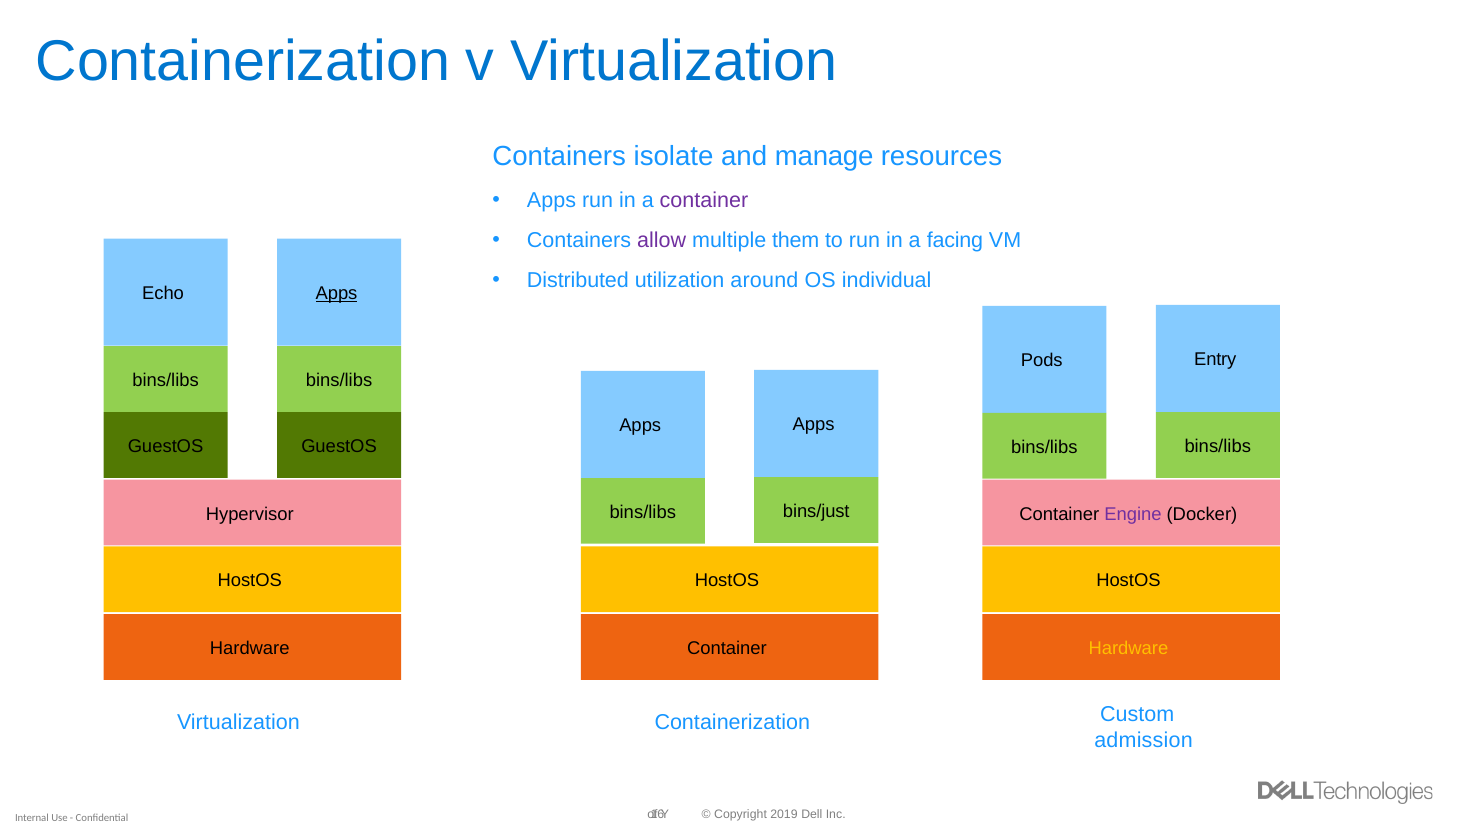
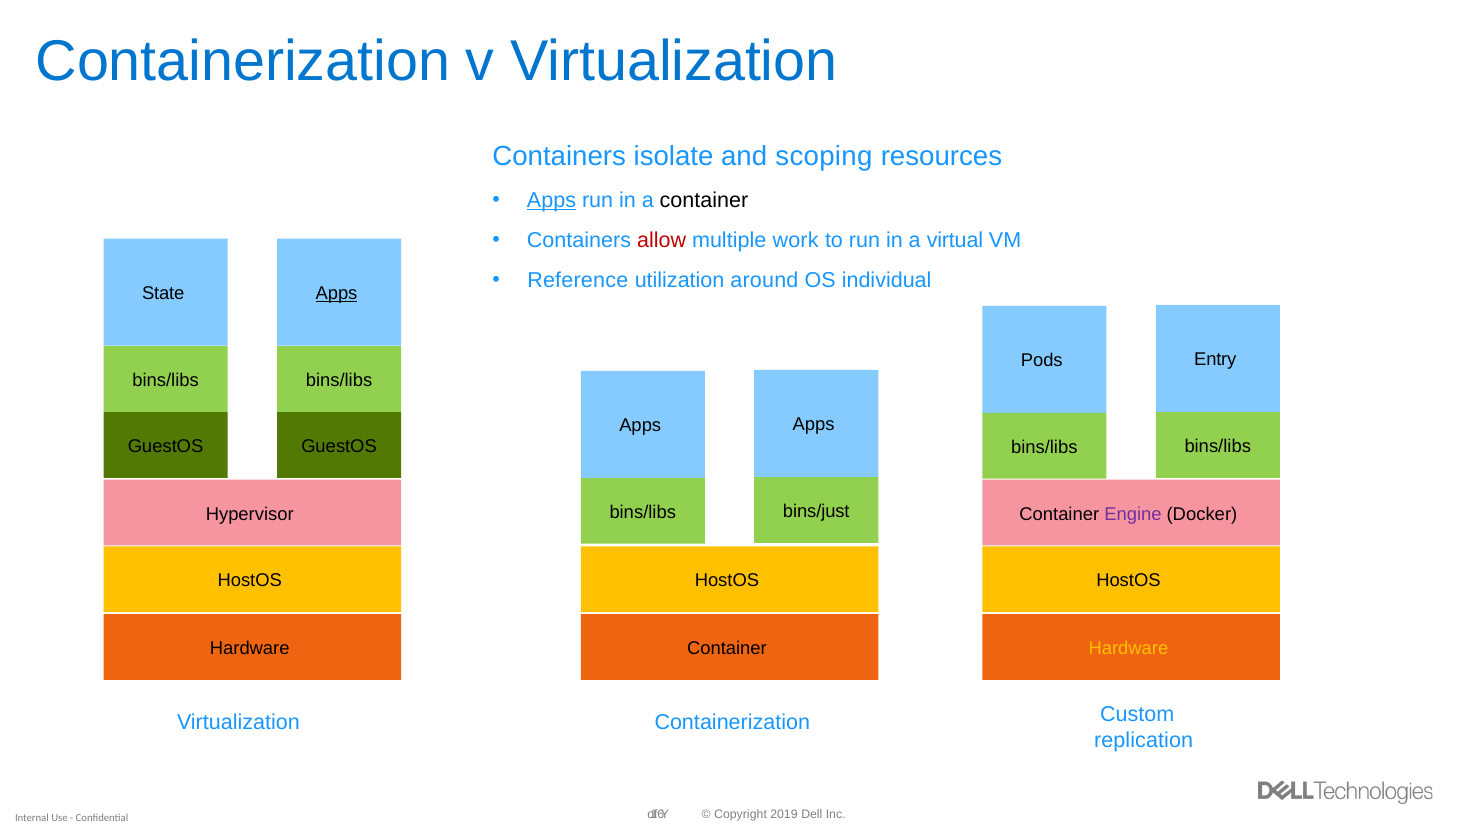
manage: manage -> scoping
Apps at (552, 200) underline: none -> present
container at (704, 200) colour: purple -> black
allow colour: purple -> red
them: them -> work
facing: facing -> virtual
Distributed: Distributed -> Reference
Echo: Echo -> State
admission: admission -> replication
